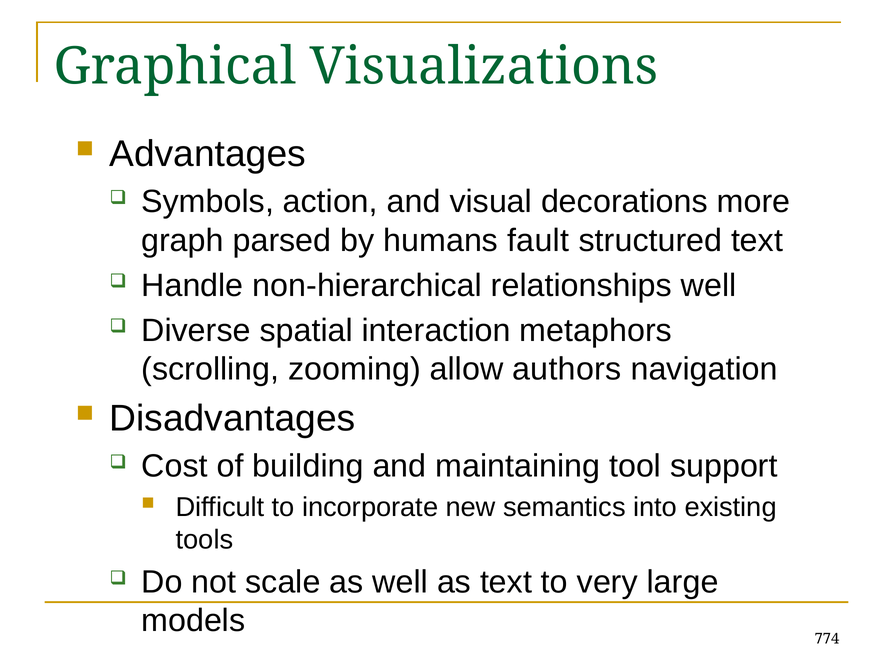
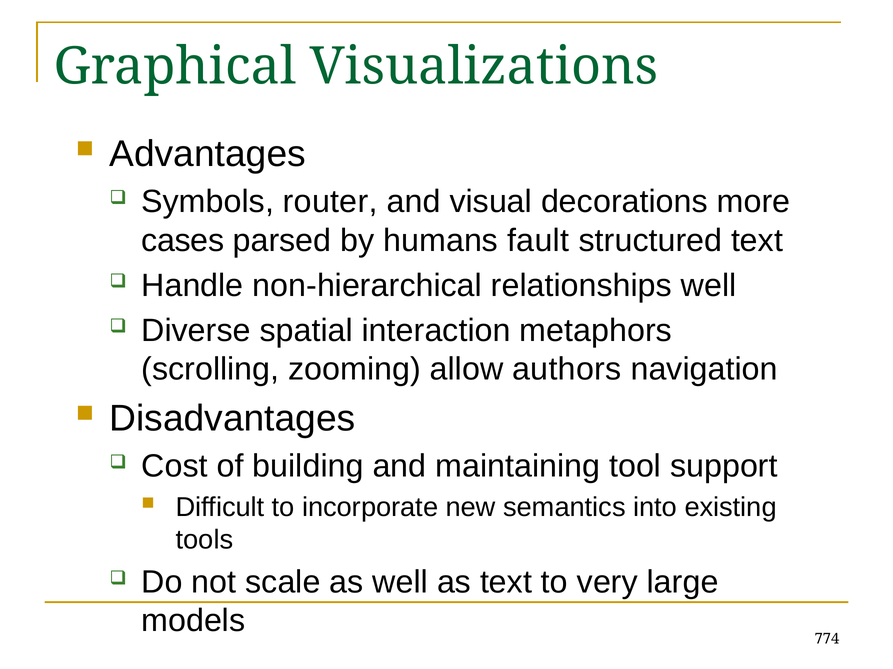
action: action -> router
graph: graph -> cases
